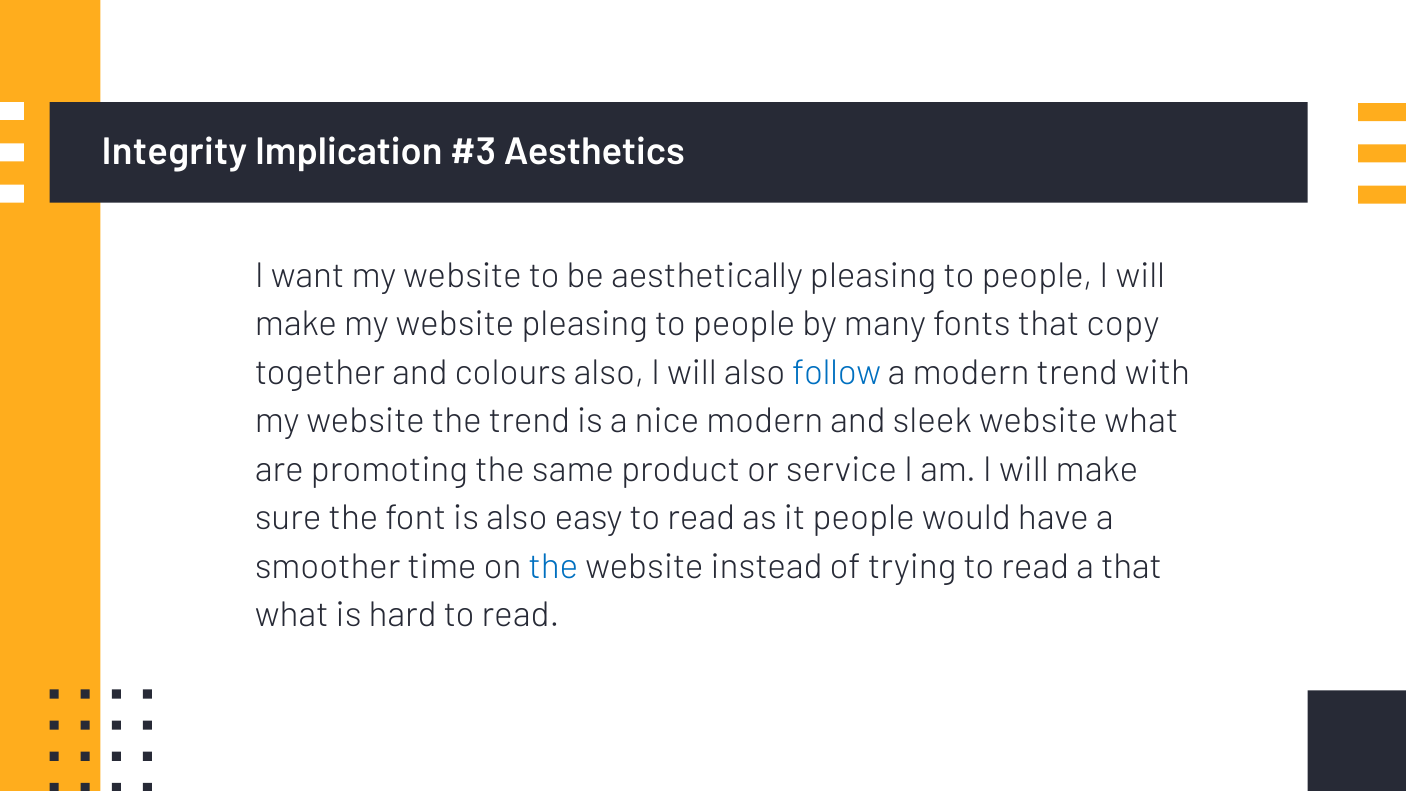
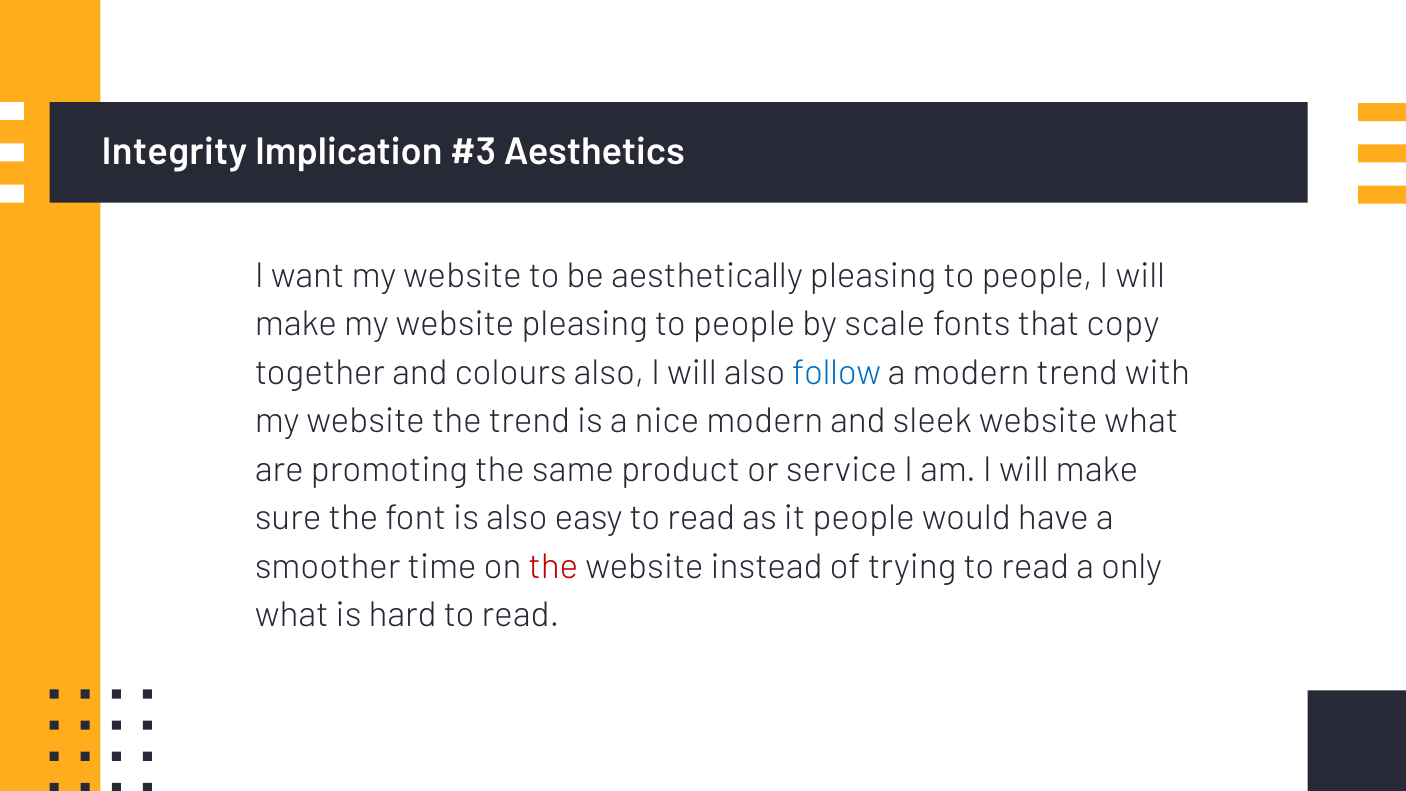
many: many -> scale
the at (553, 567) colour: blue -> red
a that: that -> only
